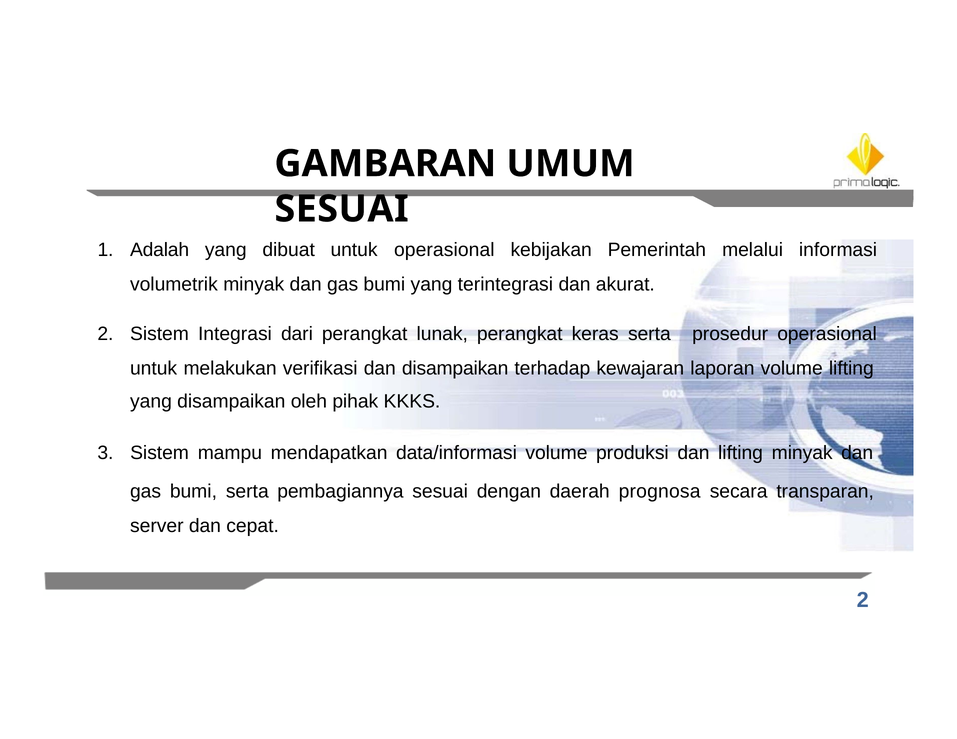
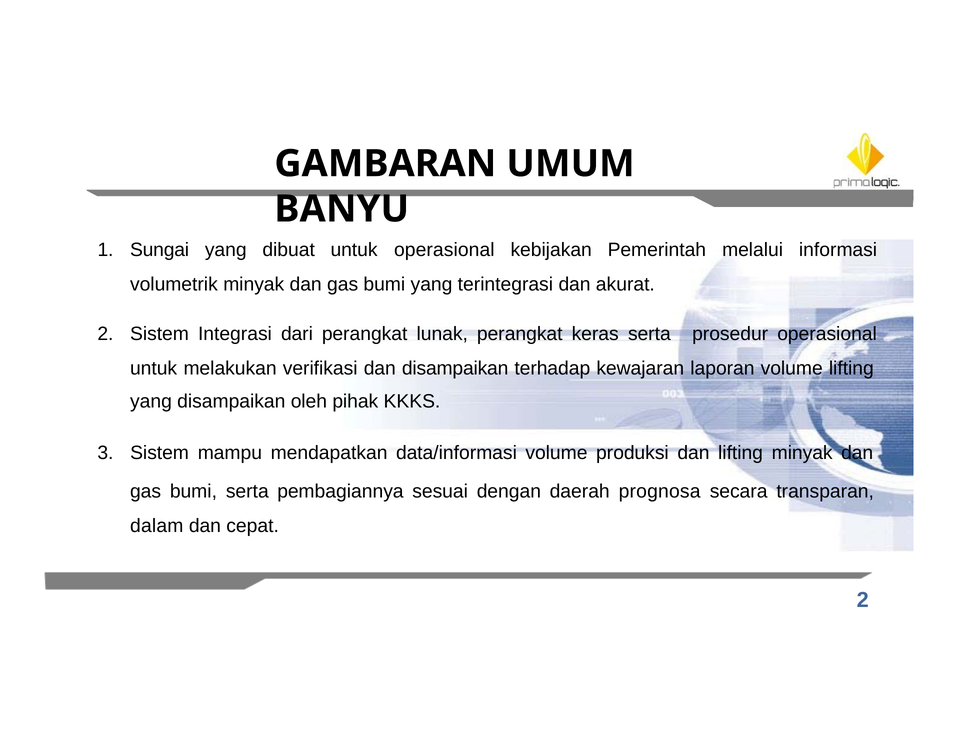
SESUAI at (342, 209): SESUAI -> BANYU
Adalah: Adalah -> Sungai
server: server -> dalam
